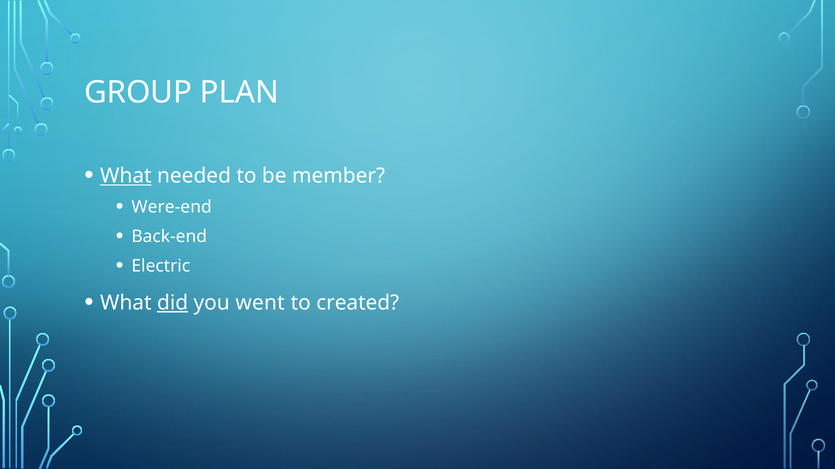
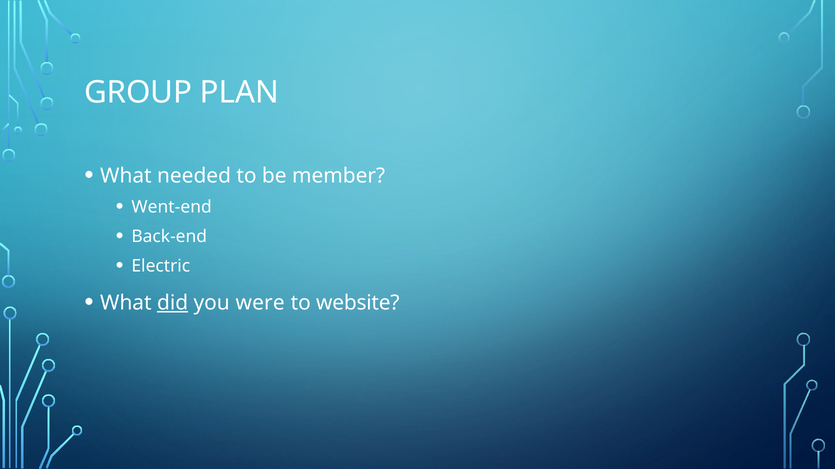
What at (126, 176) underline: present -> none
Were-end: Were-end -> Went-end
went: went -> were
created: created -> website
